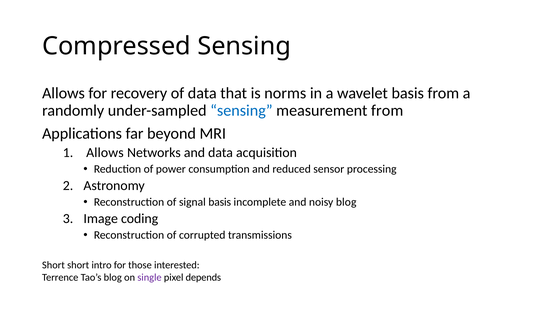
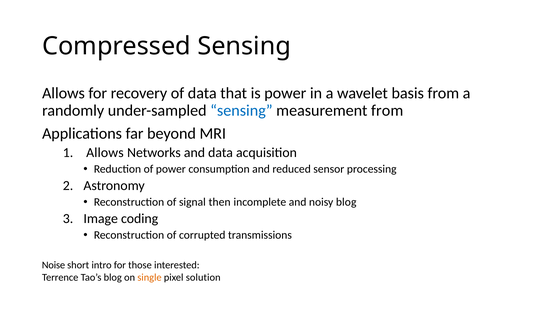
is norms: norms -> power
signal basis: basis -> then
Short at (53, 265): Short -> Noise
single colour: purple -> orange
depends: depends -> solution
